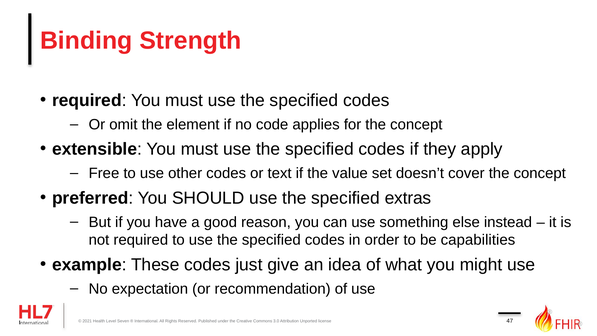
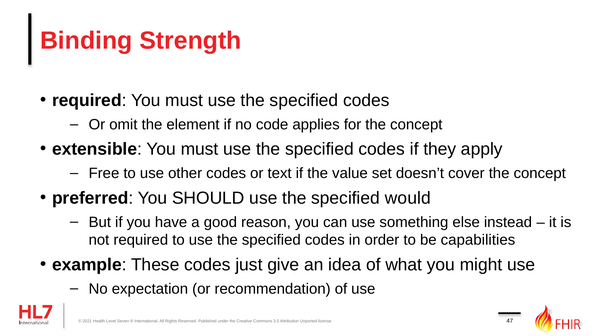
extras: extras -> would
